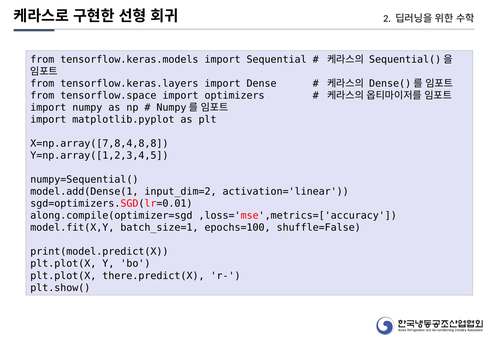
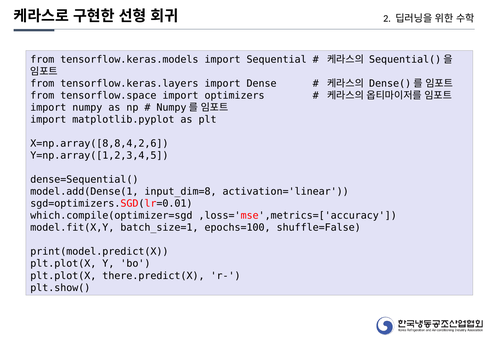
X=np.array([7,8,4,8,8: X=np.array([7,8,4,8,8 -> X=np.array([8,8,4,2,6
numpy=Sequential(: numpy=Sequential( -> dense=Sequential(
input_dim=2: input_dim=2 -> input_dim=8
along.compile(optimizer=sgd: along.compile(optimizer=sgd -> which.compile(optimizer=sgd
